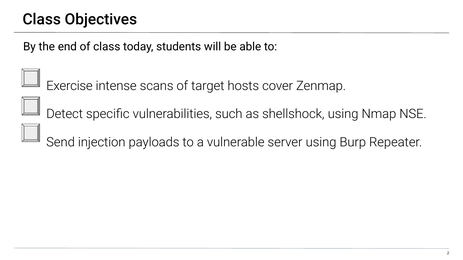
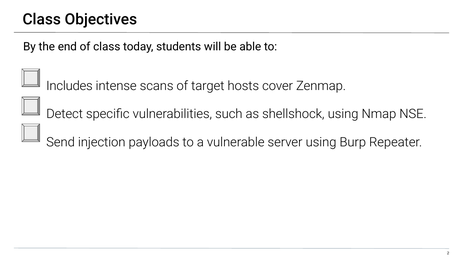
Exercise: Exercise -> Includes
